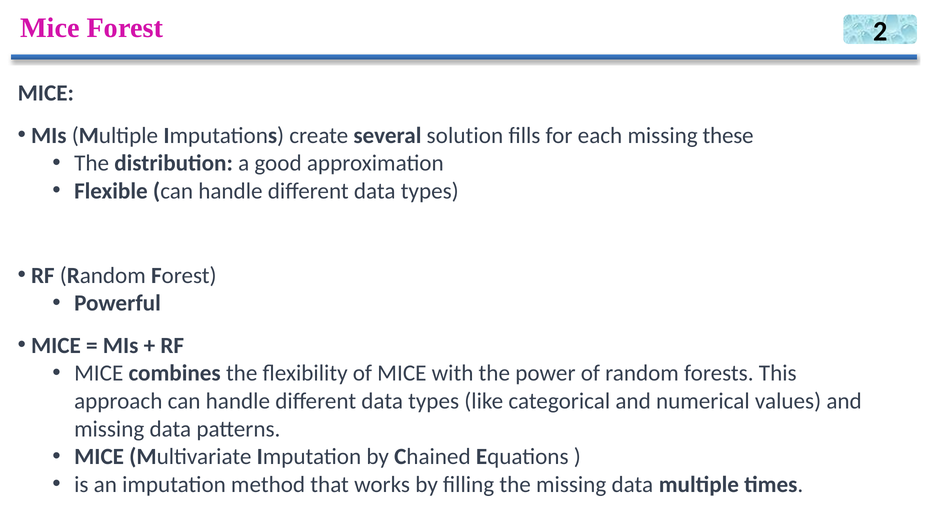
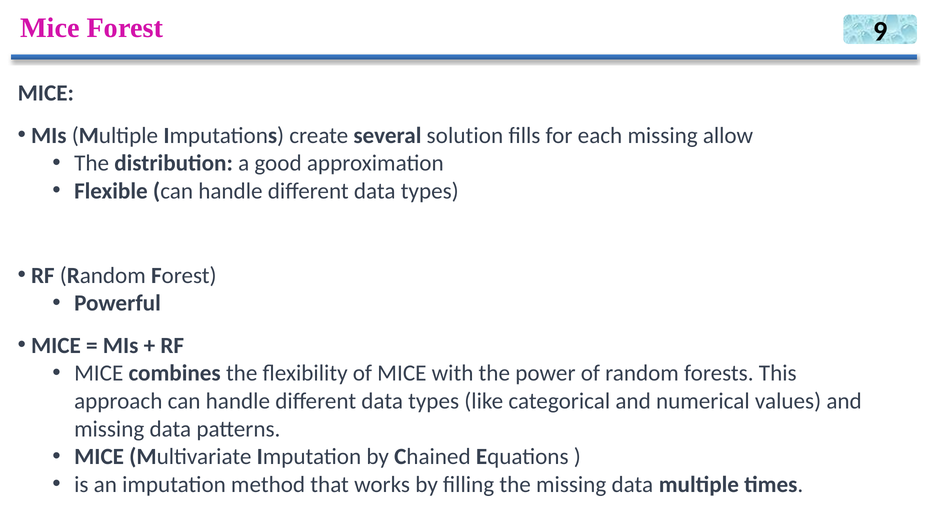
2: 2 -> 9
these: these -> allow
